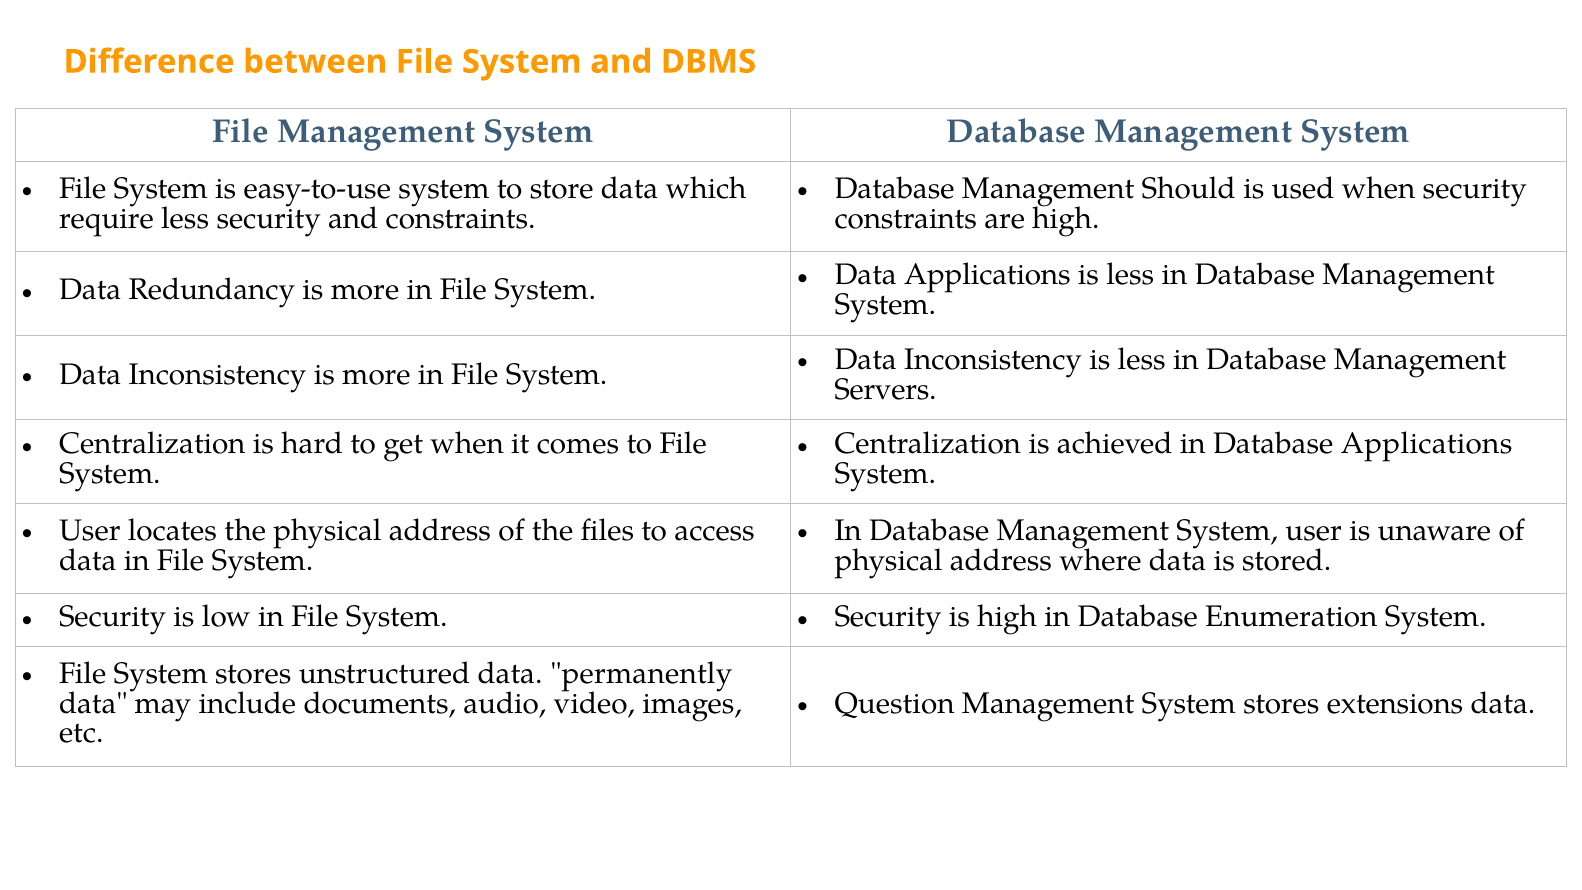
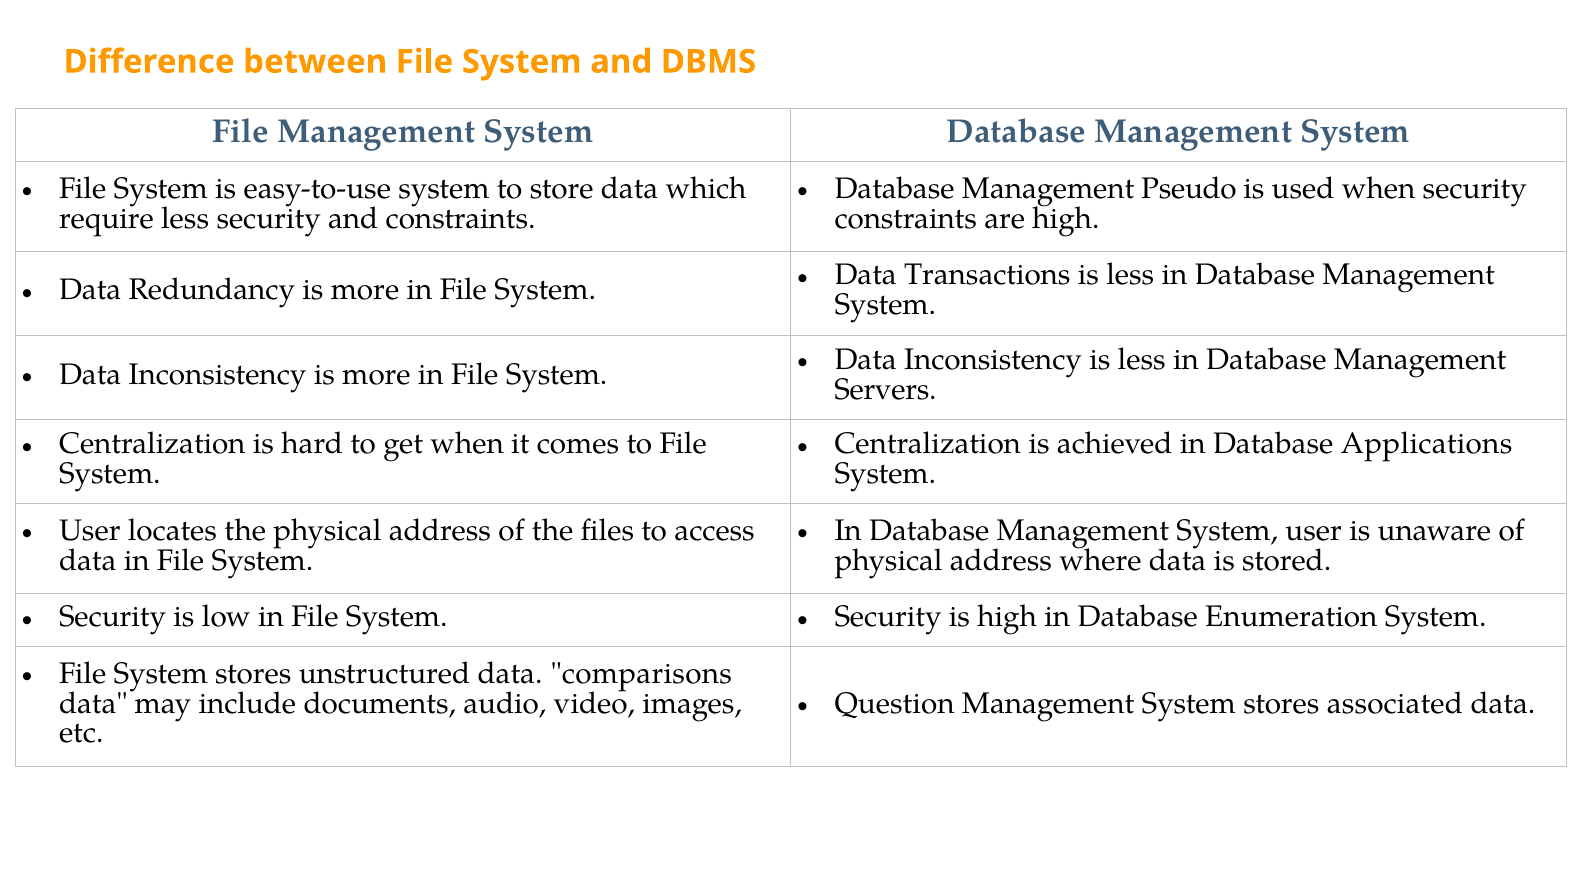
Should: Should -> Pseudo
Data Applications: Applications -> Transactions
permanently: permanently -> comparisons
extensions: extensions -> associated
